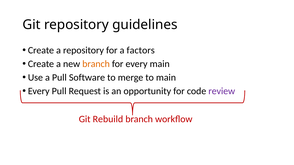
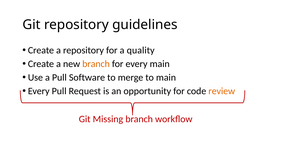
factors: factors -> quality
review colour: purple -> orange
Rebuild: Rebuild -> Missing
